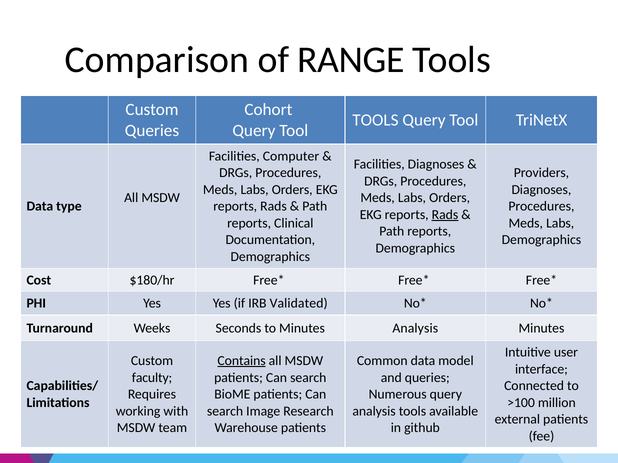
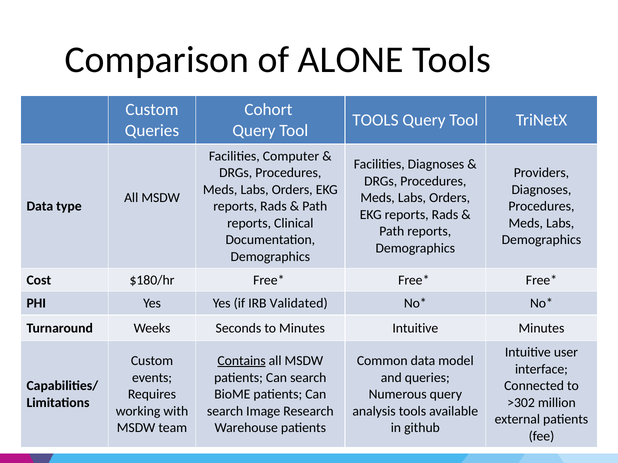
RANGE: RANGE -> ALONE
Rads at (445, 215) underline: present -> none
Minutes Analysis: Analysis -> Intuitive
faculty: faculty -> events
>100: >100 -> >302
